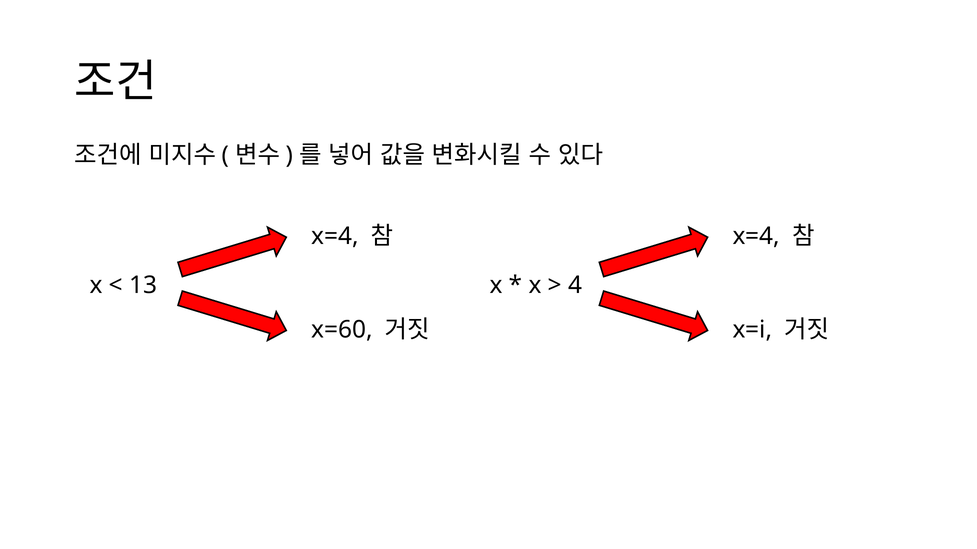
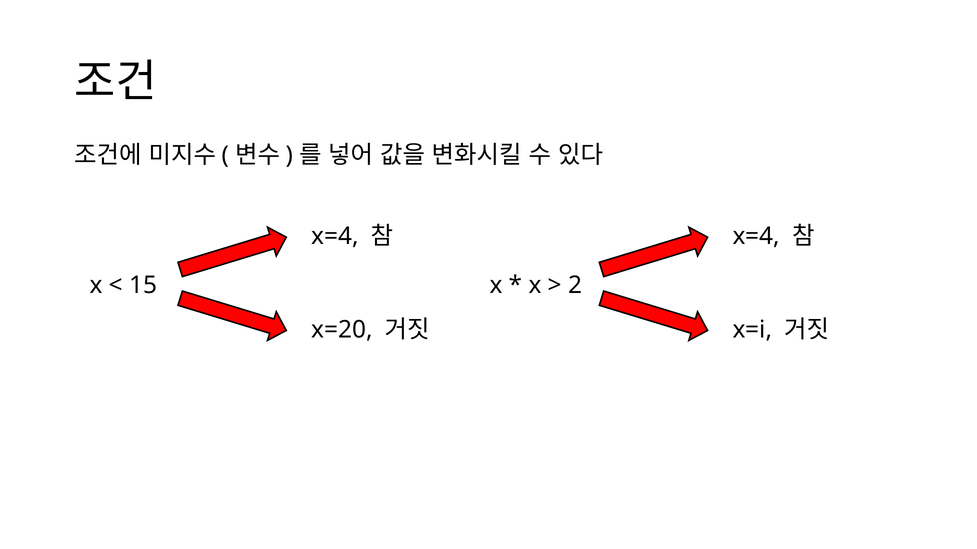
13: 13 -> 15
4: 4 -> 2
x=60: x=60 -> x=20
